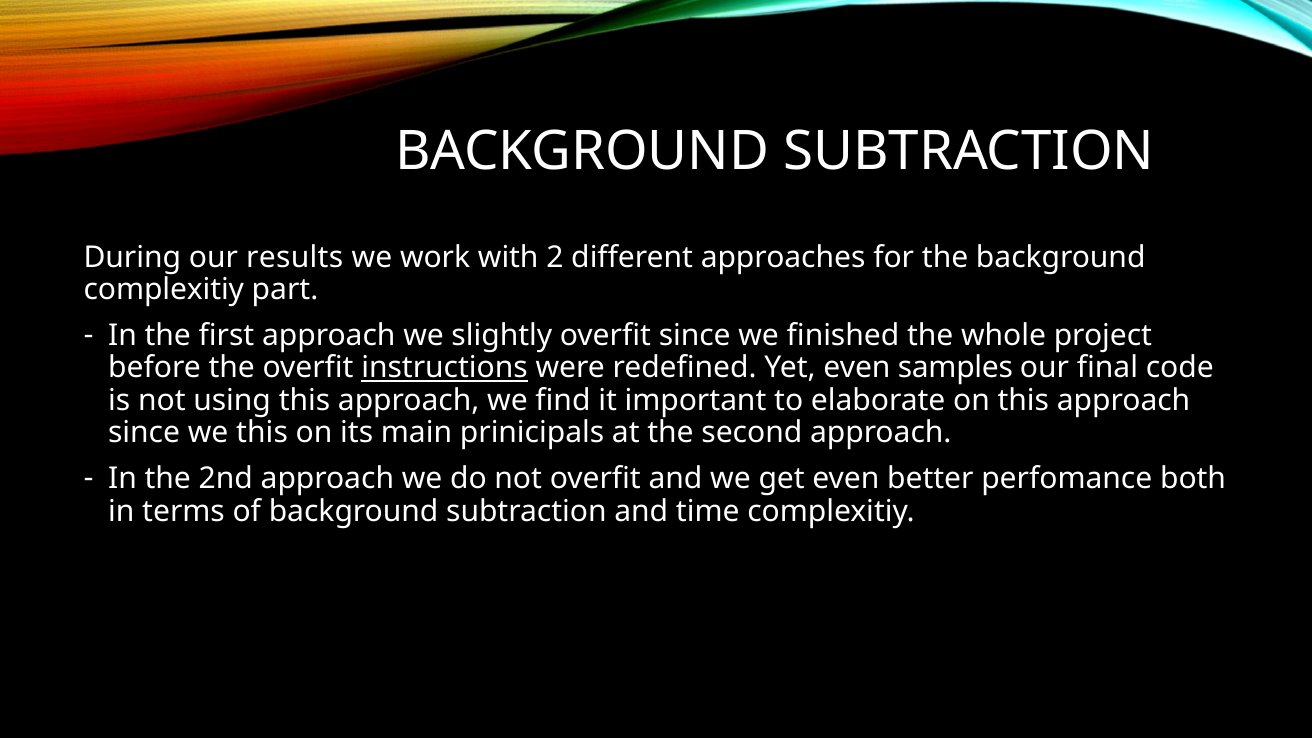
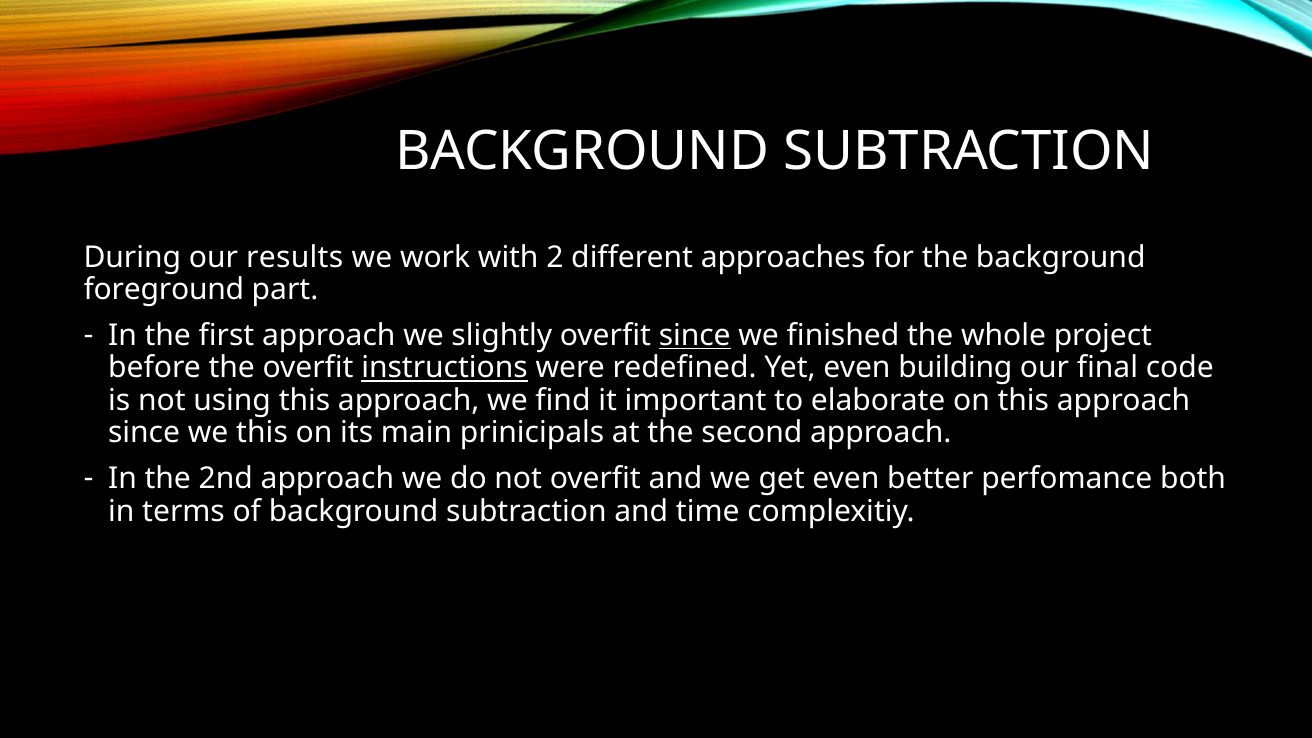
complexitiy at (164, 290): complexitiy -> foreground
since at (695, 336) underline: none -> present
samples: samples -> building
